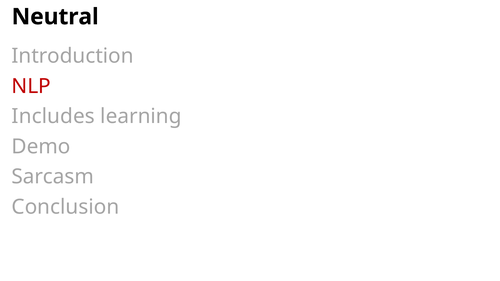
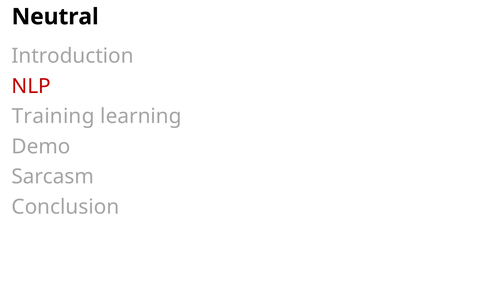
Includes: Includes -> Training
